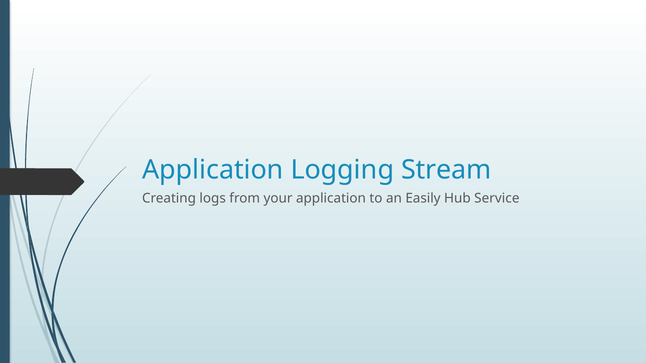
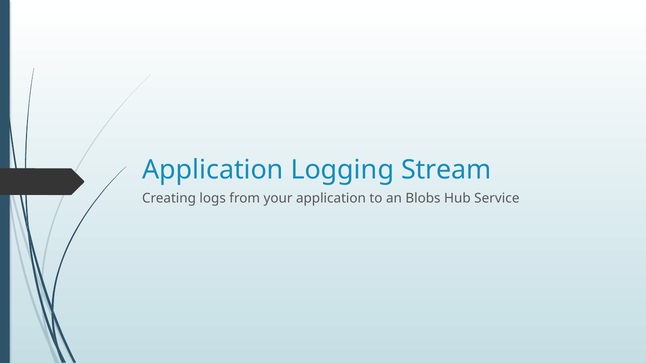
Easily: Easily -> Blobs
